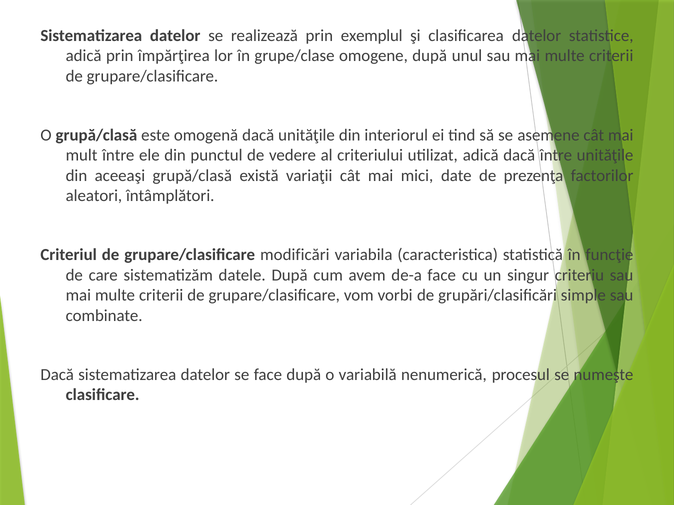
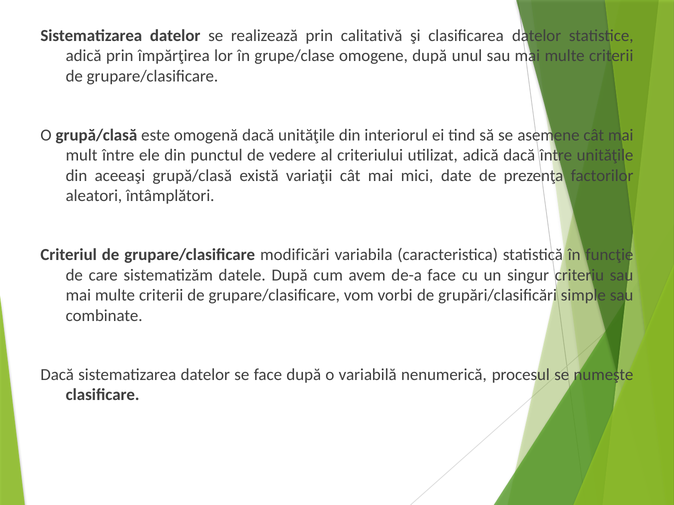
exemplul: exemplul -> calitativă
